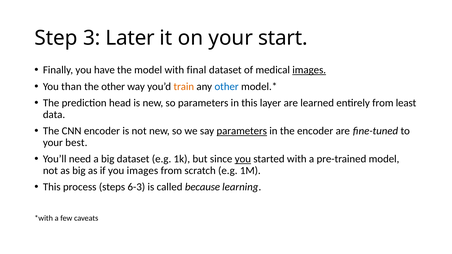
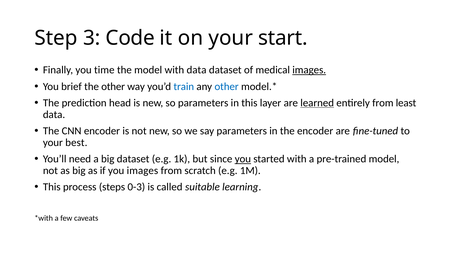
Later: Later -> Code
have: have -> time
with final: final -> data
than: than -> brief
train colour: orange -> blue
learned underline: none -> present
parameters at (242, 131) underline: present -> none
6-3: 6-3 -> 0-3
because: because -> suitable
